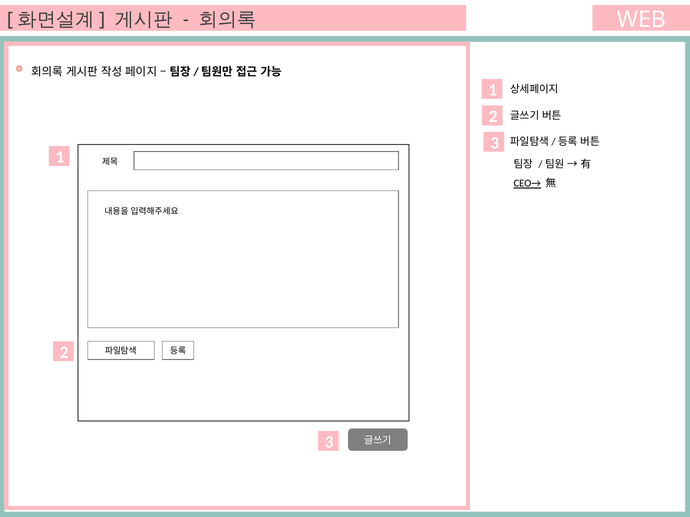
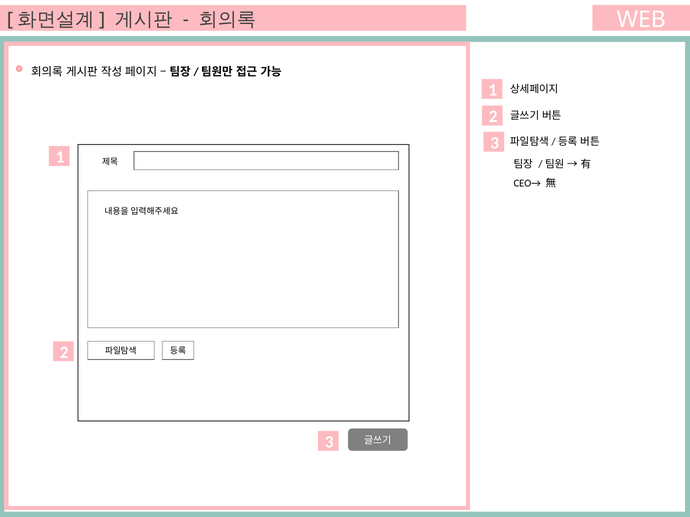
CEO→ underline: present -> none
